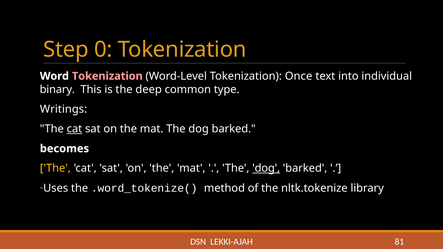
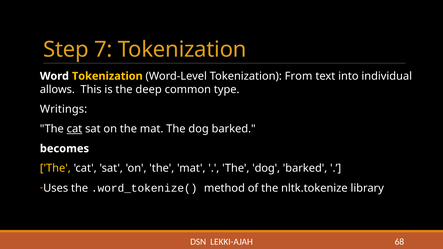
0: 0 -> 7
Tokenization at (107, 76) colour: pink -> yellow
Once: Once -> From
binary: binary -> allows
dog at (266, 168) underline: present -> none
81: 81 -> 68
